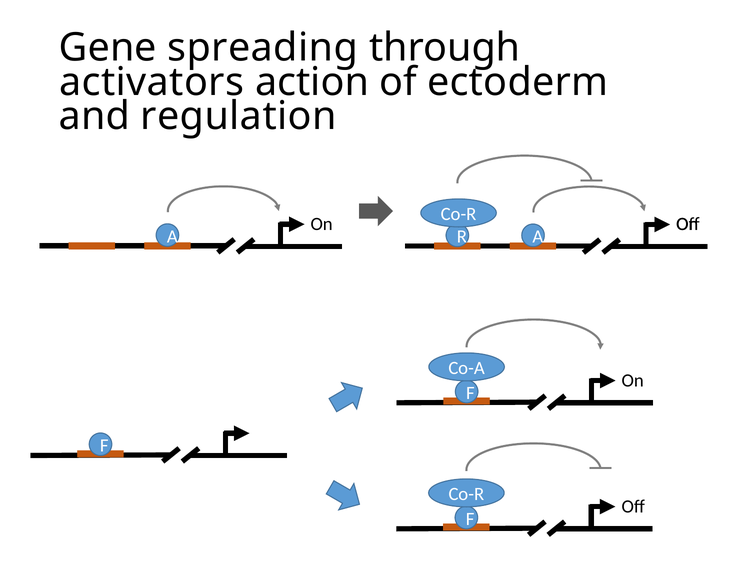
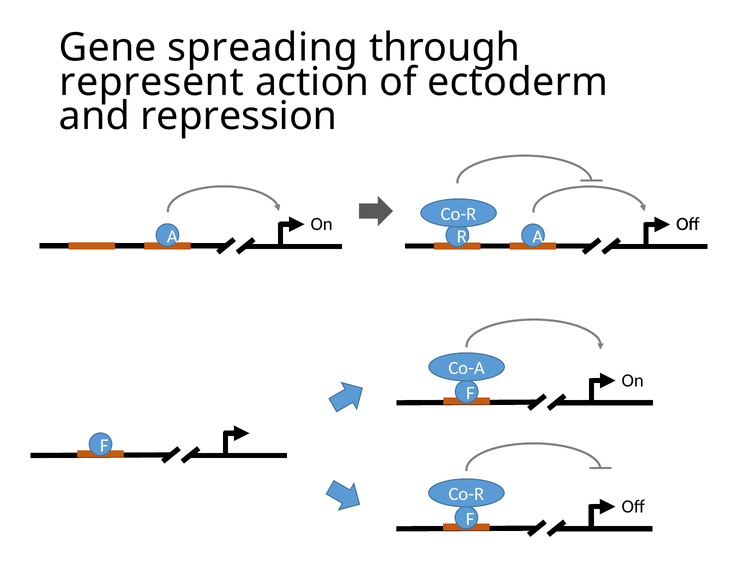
activators: activators -> represent
regulation: regulation -> repression
